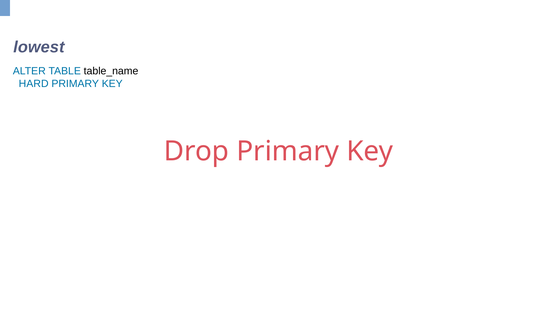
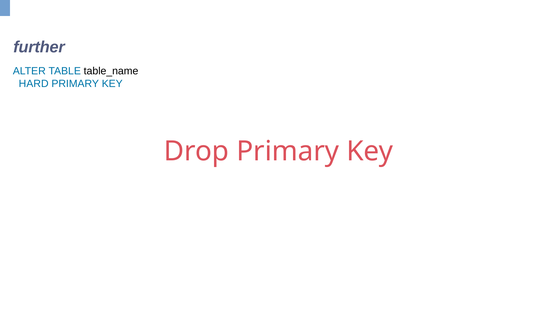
lowest: lowest -> further
